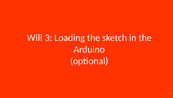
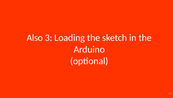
Will: Will -> Also
